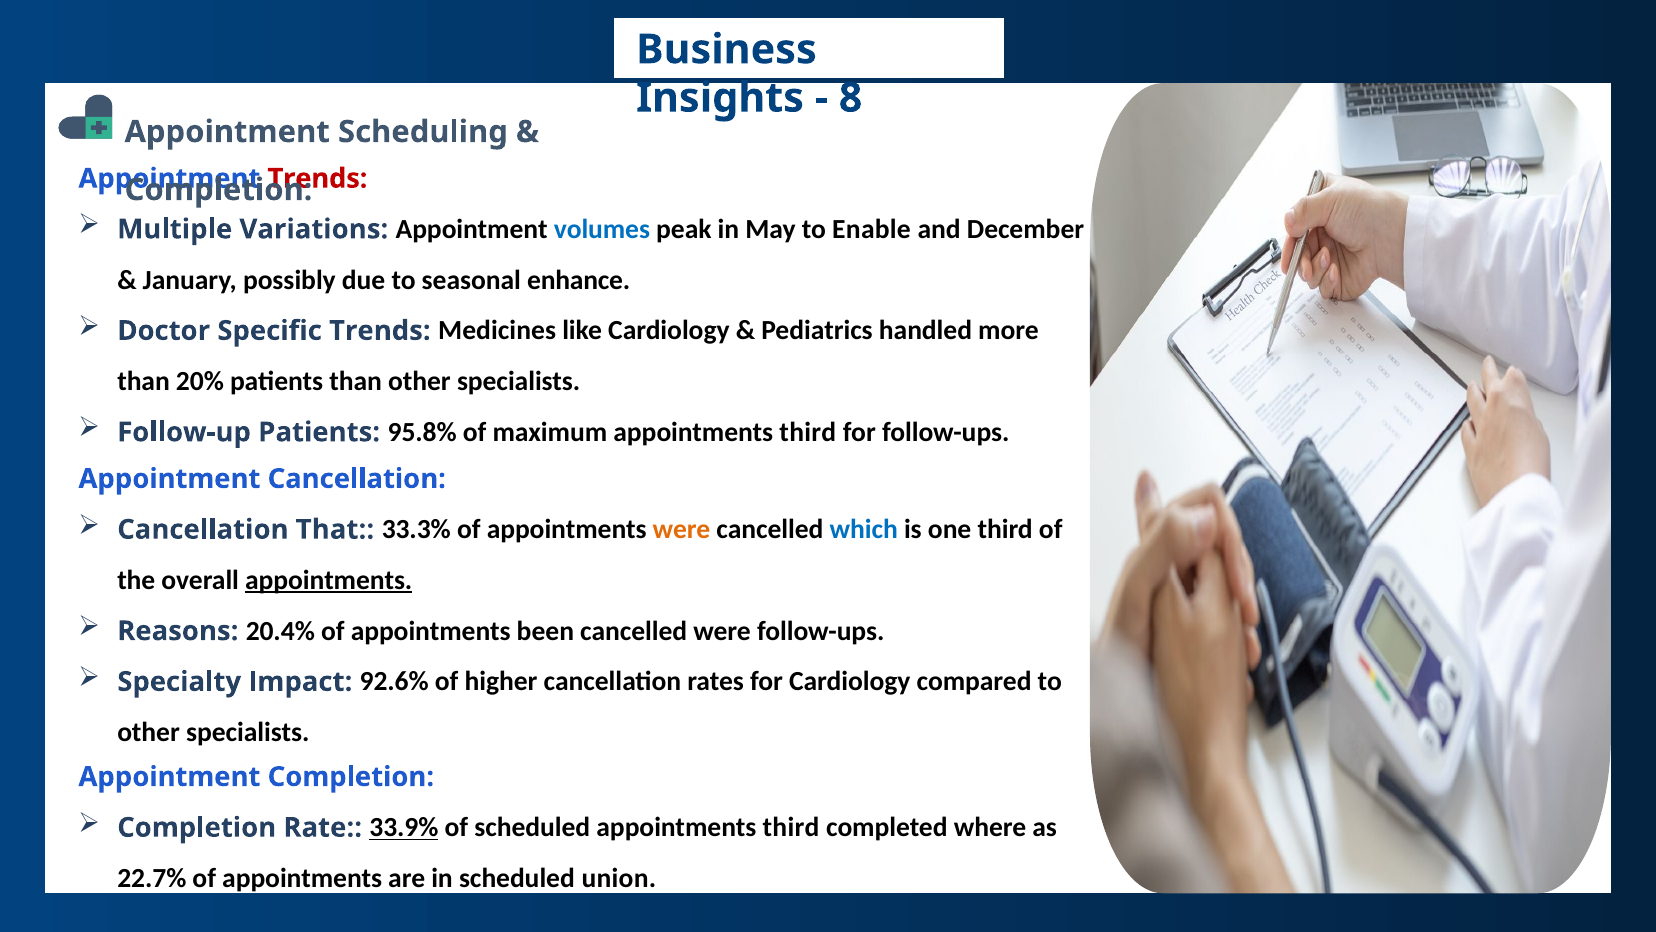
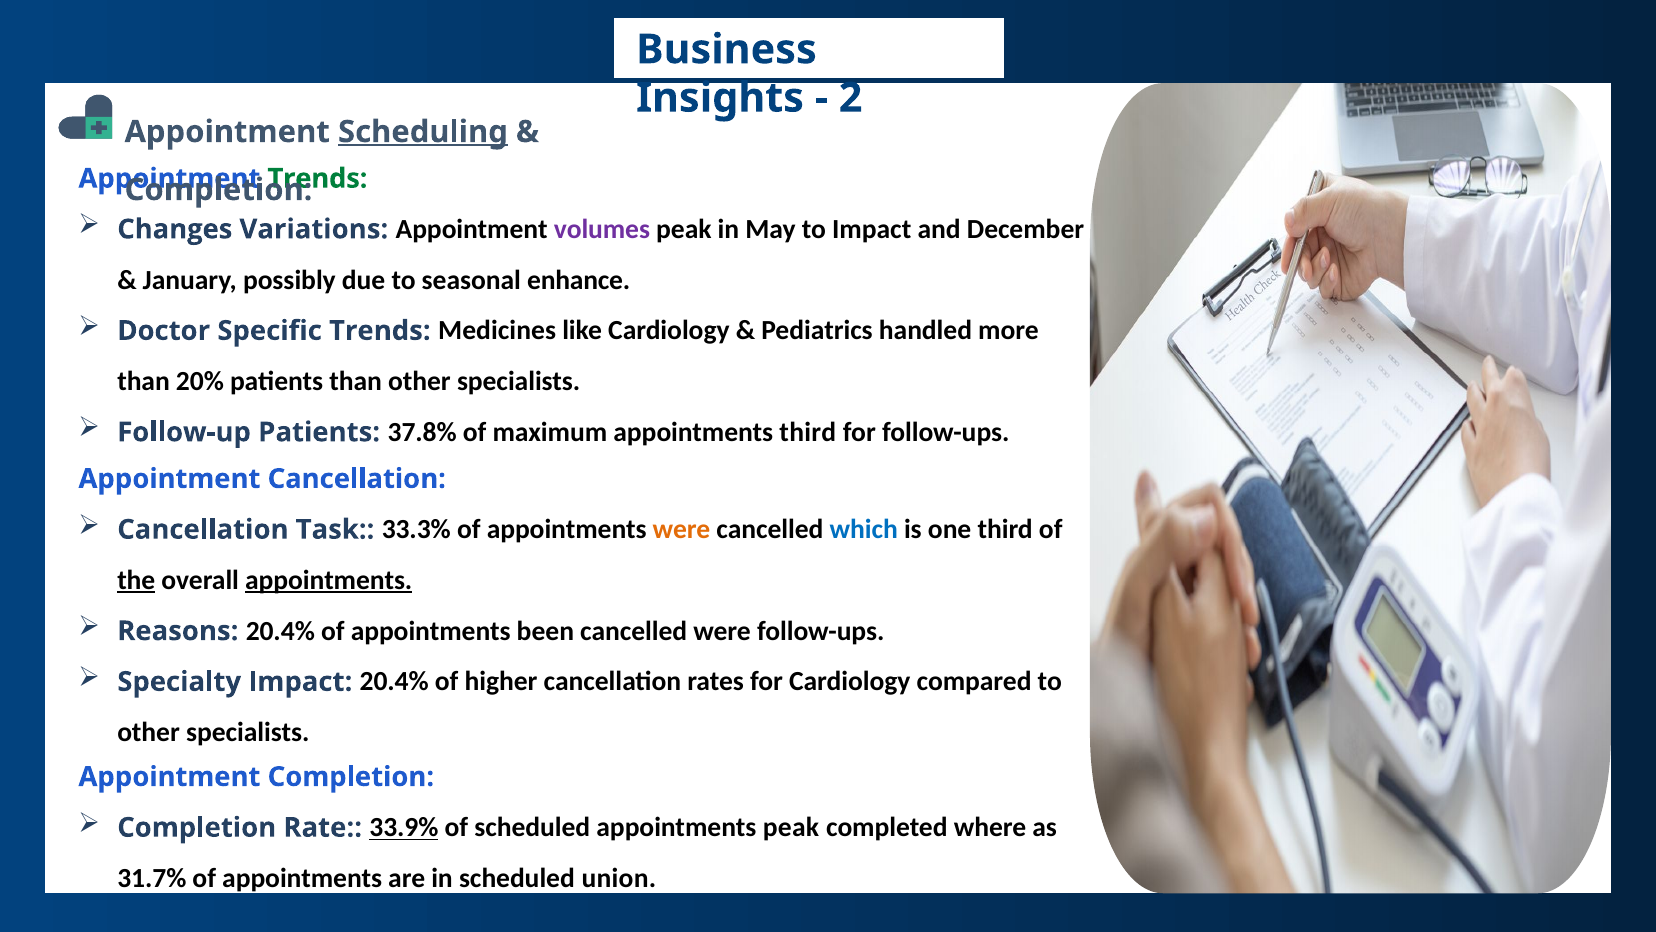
8: 8 -> 2
Scheduling underline: none -> present
Trends at (317, 178) colour: red -> green
Multiple: Multiple -> Changes
volumes colour: blue -> purple
to Enable: Enable -> Impact
95.8%: 95.8% -> 37.8%
That: That -> Task
the underline: none -> present
Impact 92.6%: 92.6% -> 20.4%
scheduled appointments third: third -> peak
22.7%: 22.7% -> 31.7%
